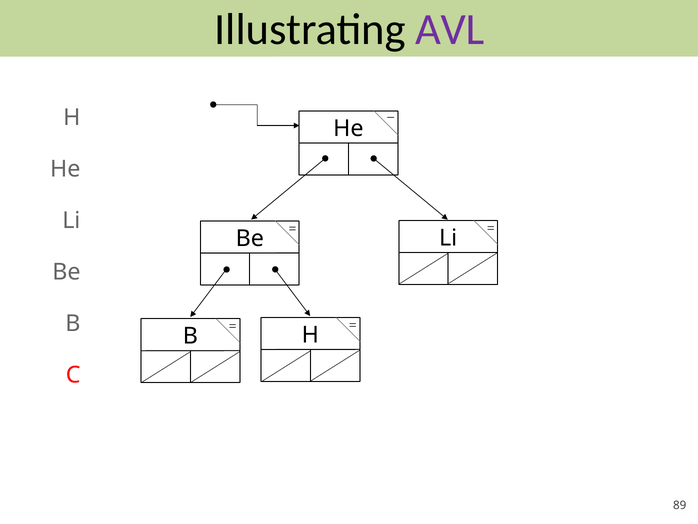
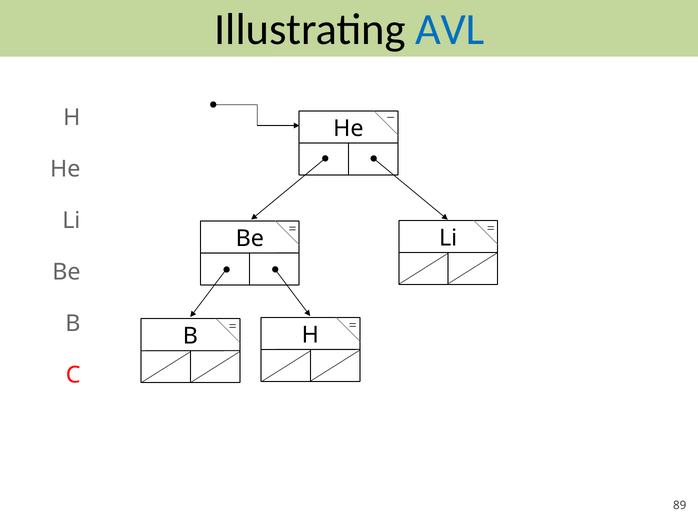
AVL colour: purple -> blue
